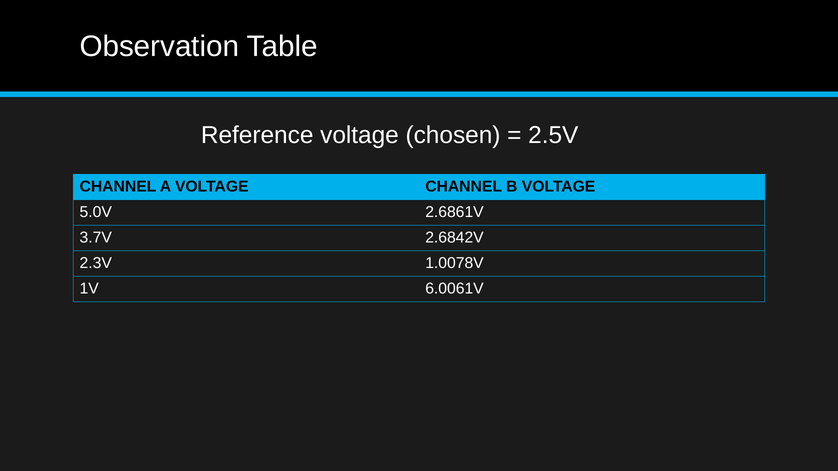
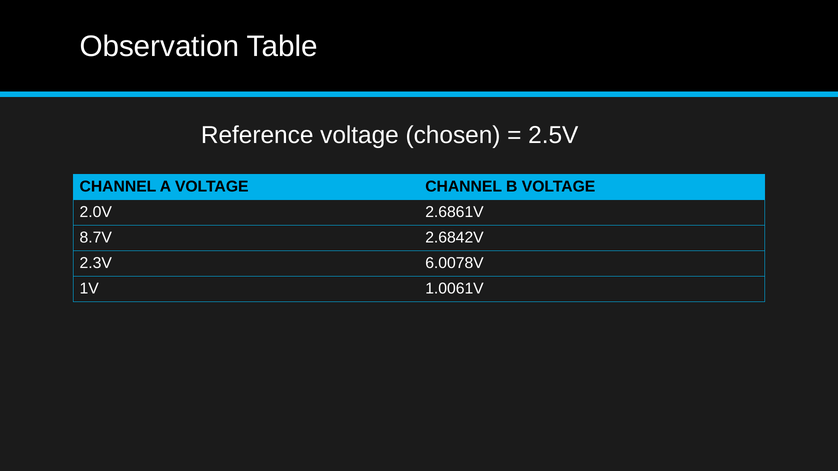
5.0V: 5.0V -> 2.0V
3.7V: 3.7V -> 8.7V
1.0078V: 1.0078V -> 6.0078V
6.0061V: 6.0061V -> 1.0061V
